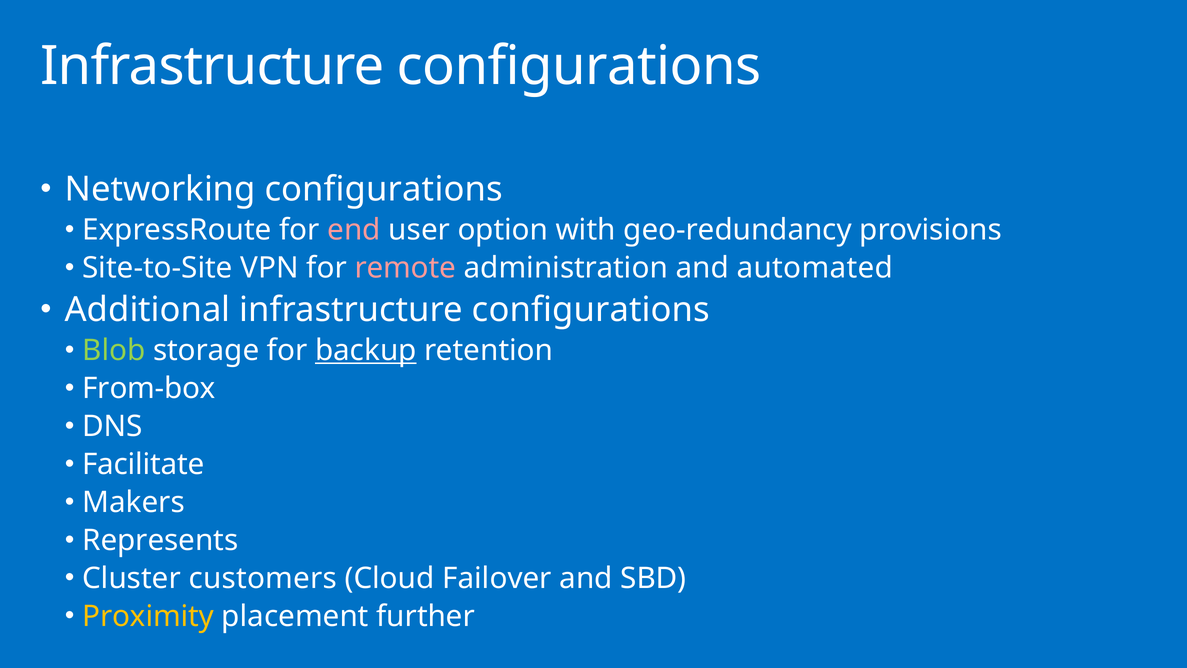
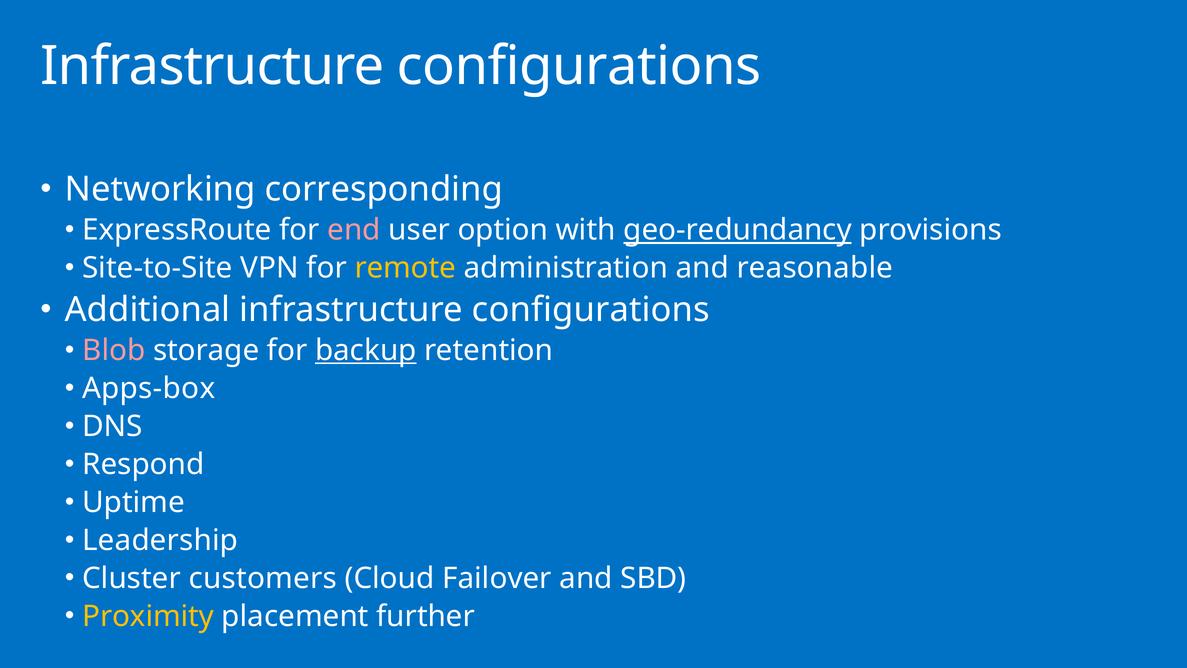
Networking configurations: configurations -> corresponding
geo-redundancy underline: none -> present
remote colour: pink -> yellow
automated: automated -> reasonable
Blob colour: light green -> pink
From-box: From-box -> Apps-box
Facilitate: Facilitate -> Respond
Makers: Makers -> Uptime
Represents: Represents -> Leadership
